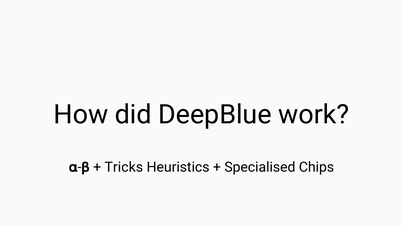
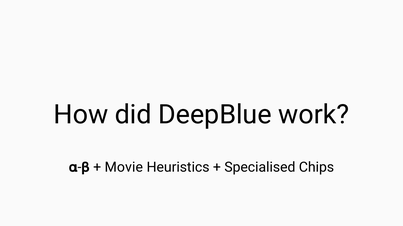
Tricks: Tricks -> Movie
